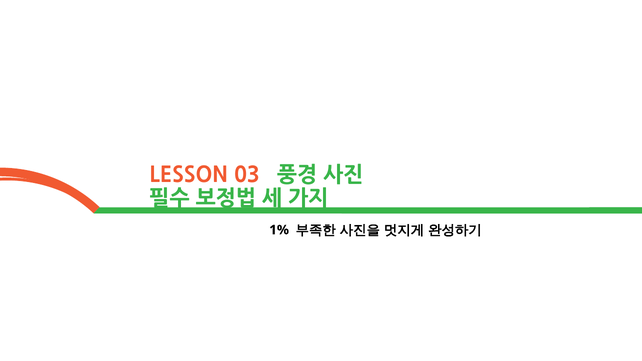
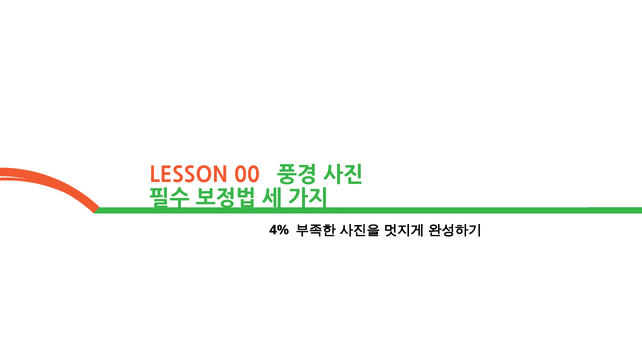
03: 03 -> 00
1%: 1% -> 4%
